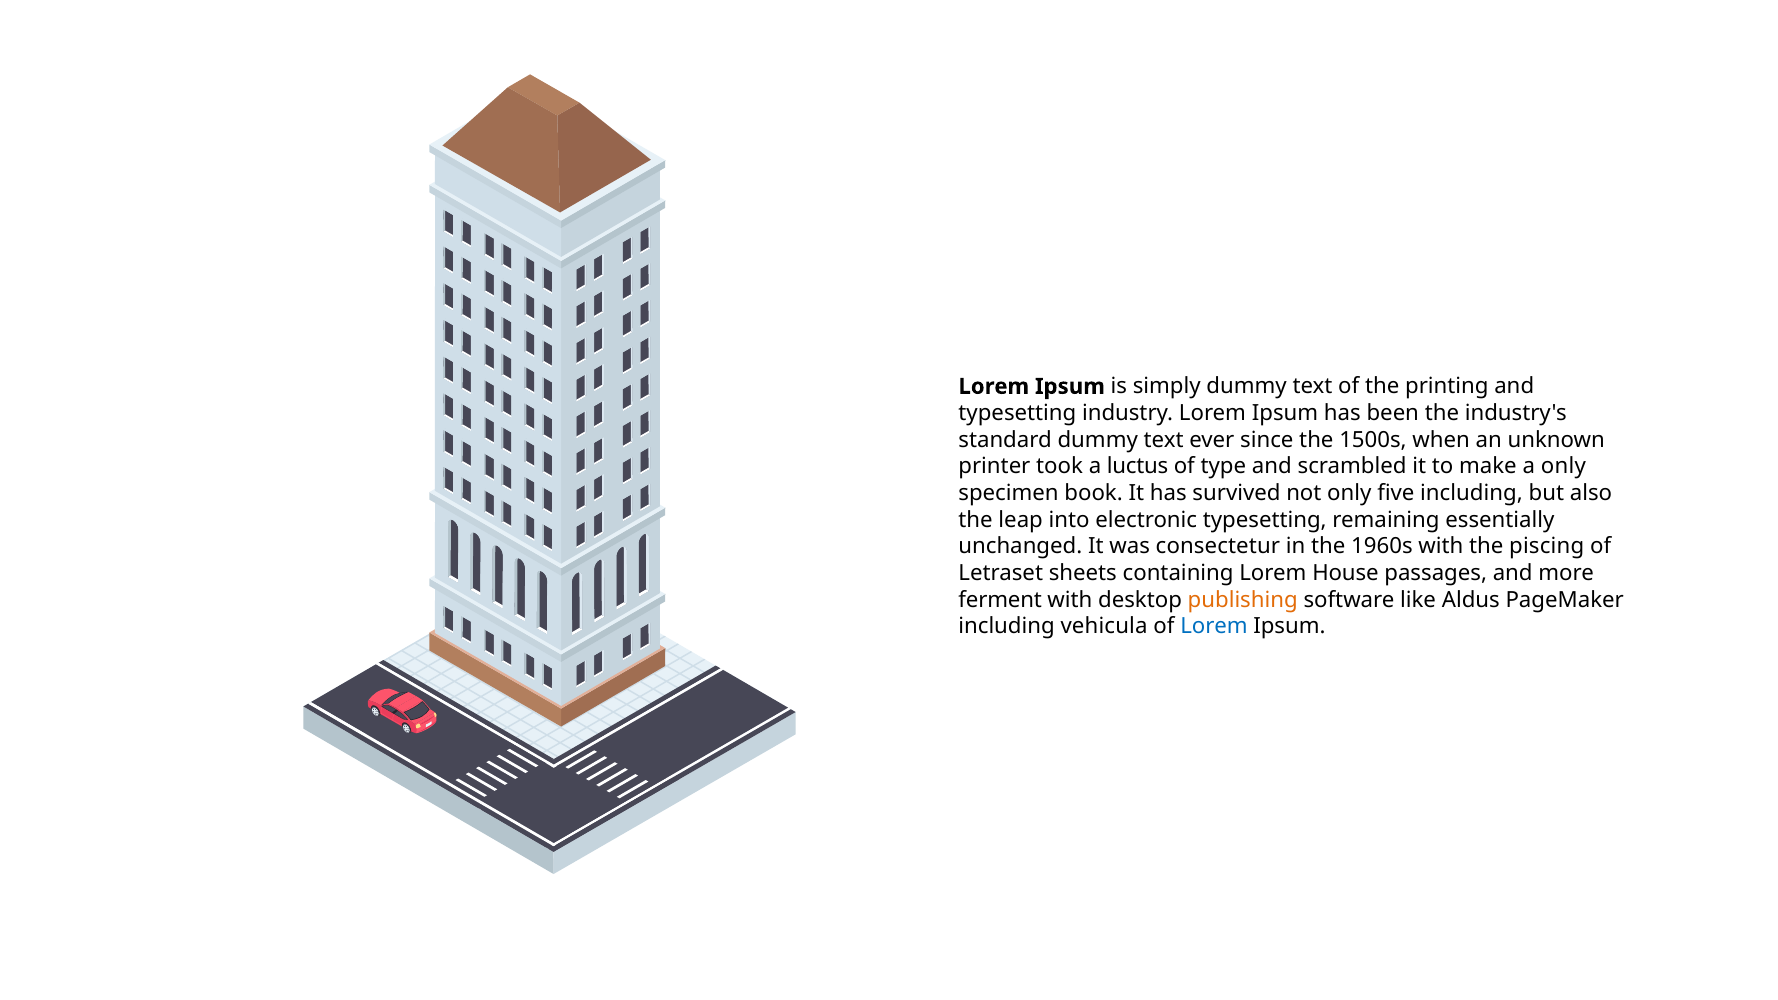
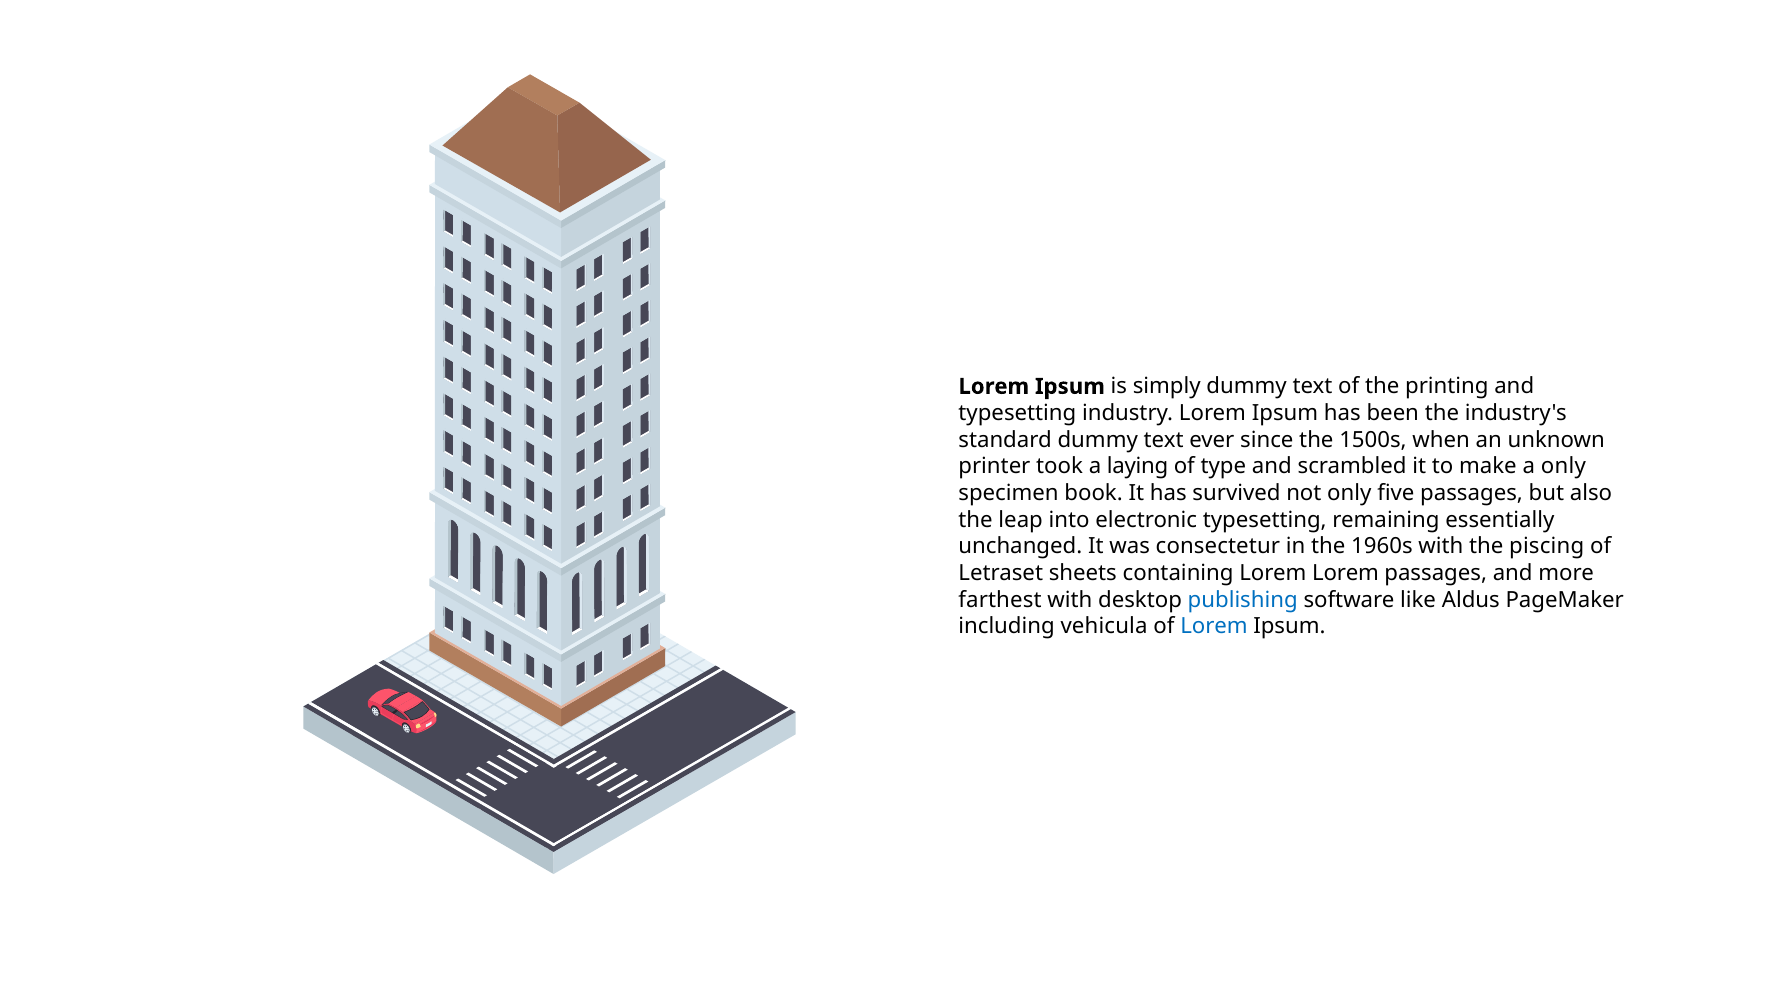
luctus: luctus -> laying
five including: including -> passages
Lorem House: House -> Lorem
ferment: ferment -> farthest
publishing colour: orange -> blue
